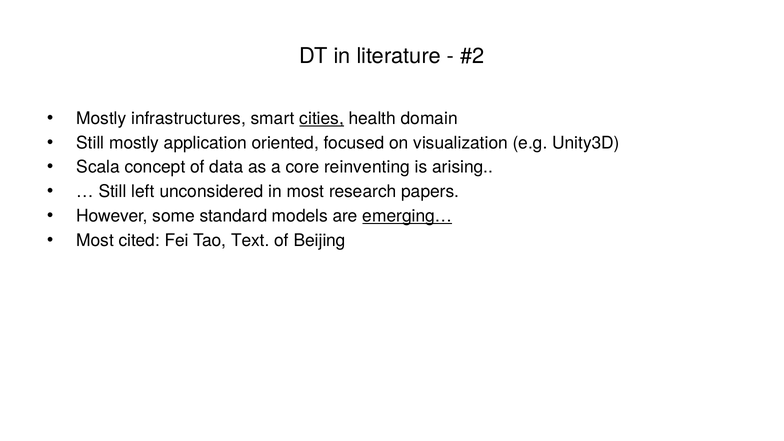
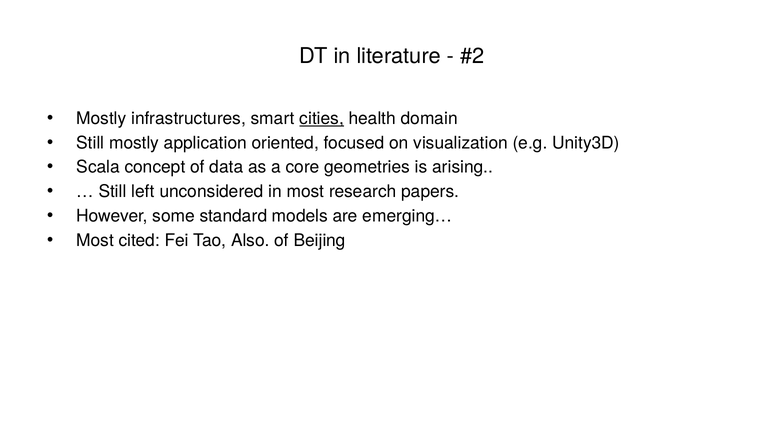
reinventing: reinventing -> geometries
emerging… underline: present -> none
Text: Text -> Also
